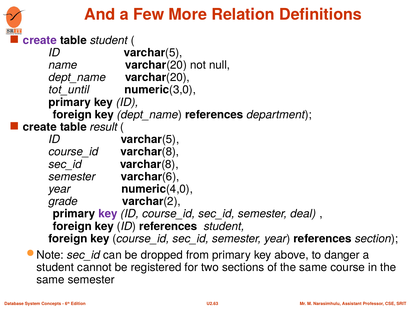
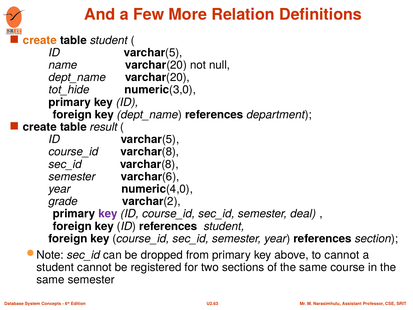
create at (40, 40) colour: purple -> orange
tot_until: tot_until -> tot_hide
to danger: danger -> cannot
